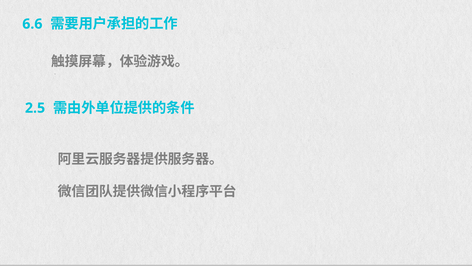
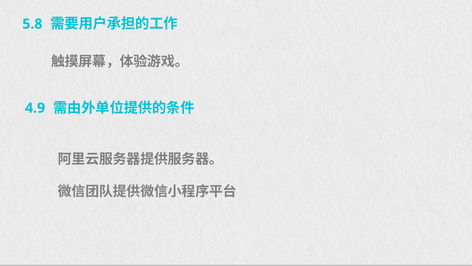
6.6: 6.6 -> 5.8
2.5: 2.5 -> 4.9
